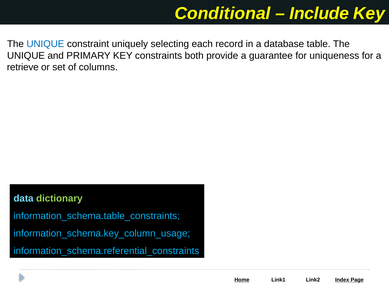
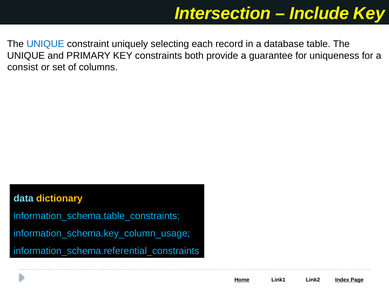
Conditional: Conditional -> Intersection
retrieve: retrieve -> consist
dictionary colour: light green -> yellow
